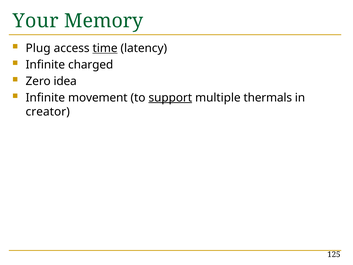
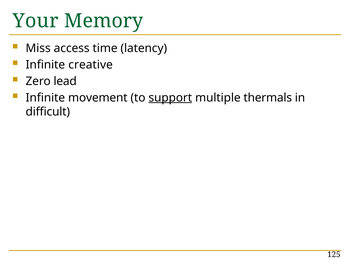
Plug: Plug -> Miss
time underline: present -> none
charged: charged -> creative
idea: idea -> lead
creator: creator -> difficult
